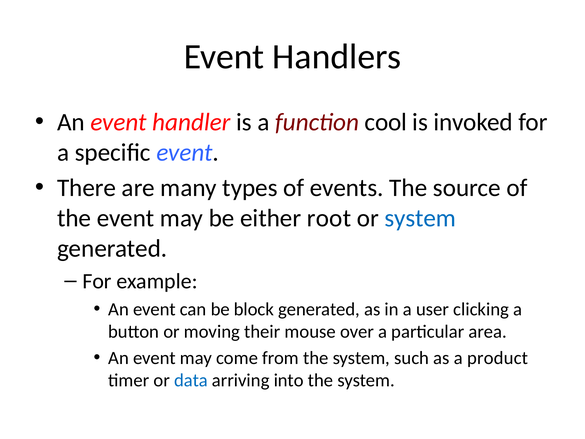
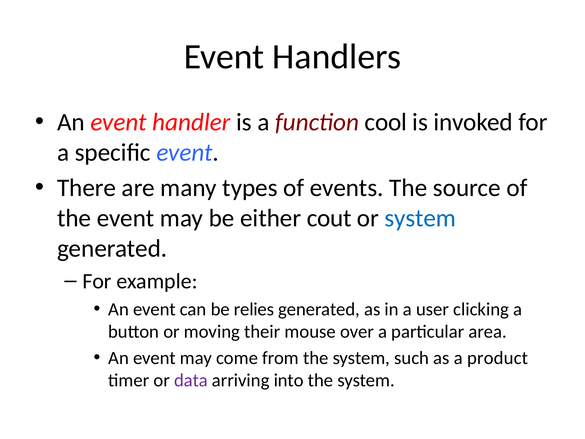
root: root -> cout
block: block -> relies
data colour: blue -> purple
